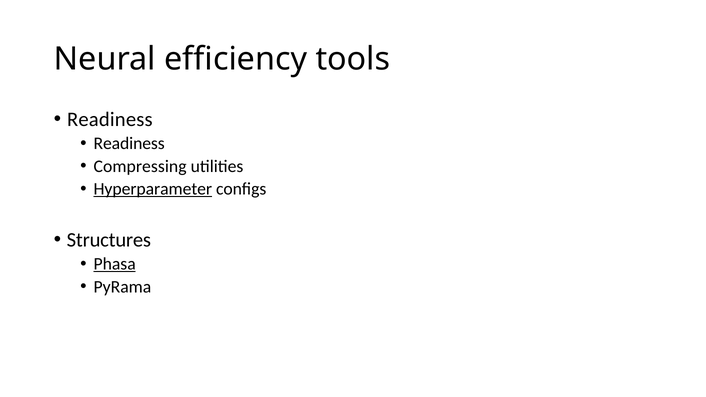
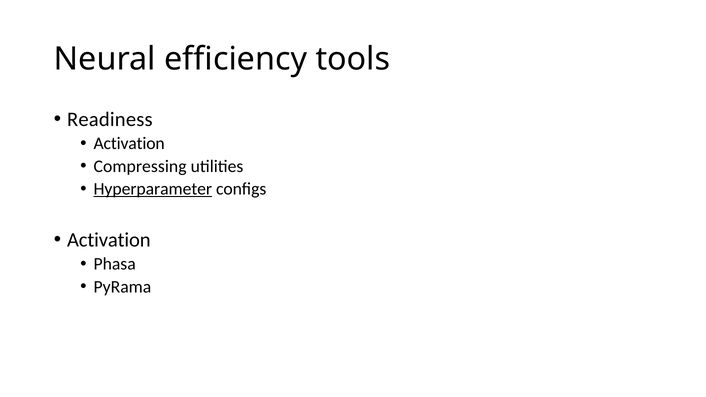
Readiness at (129, 144): Readiness -> Activation
Structures at (109, 240): Structures -> Activation
Phasa underline: present -> none
